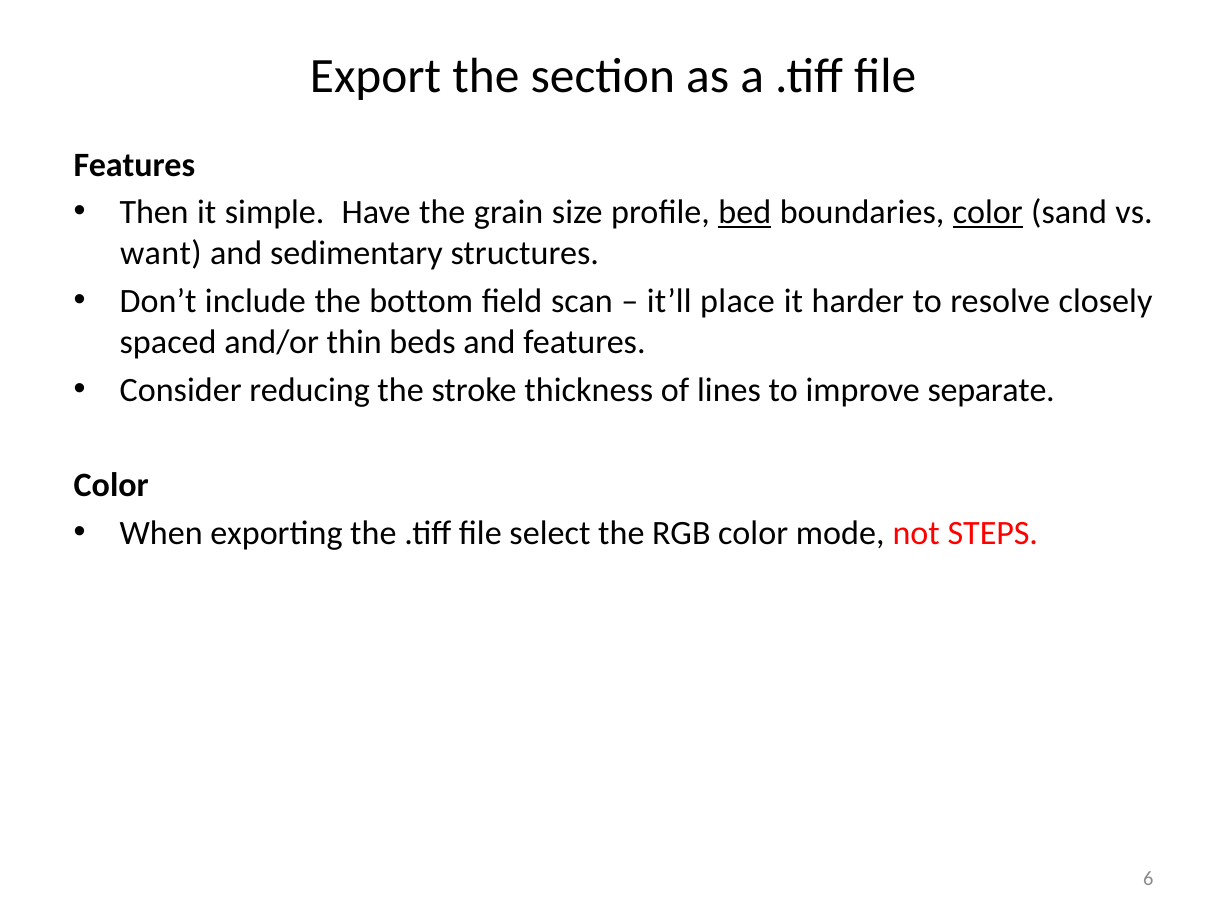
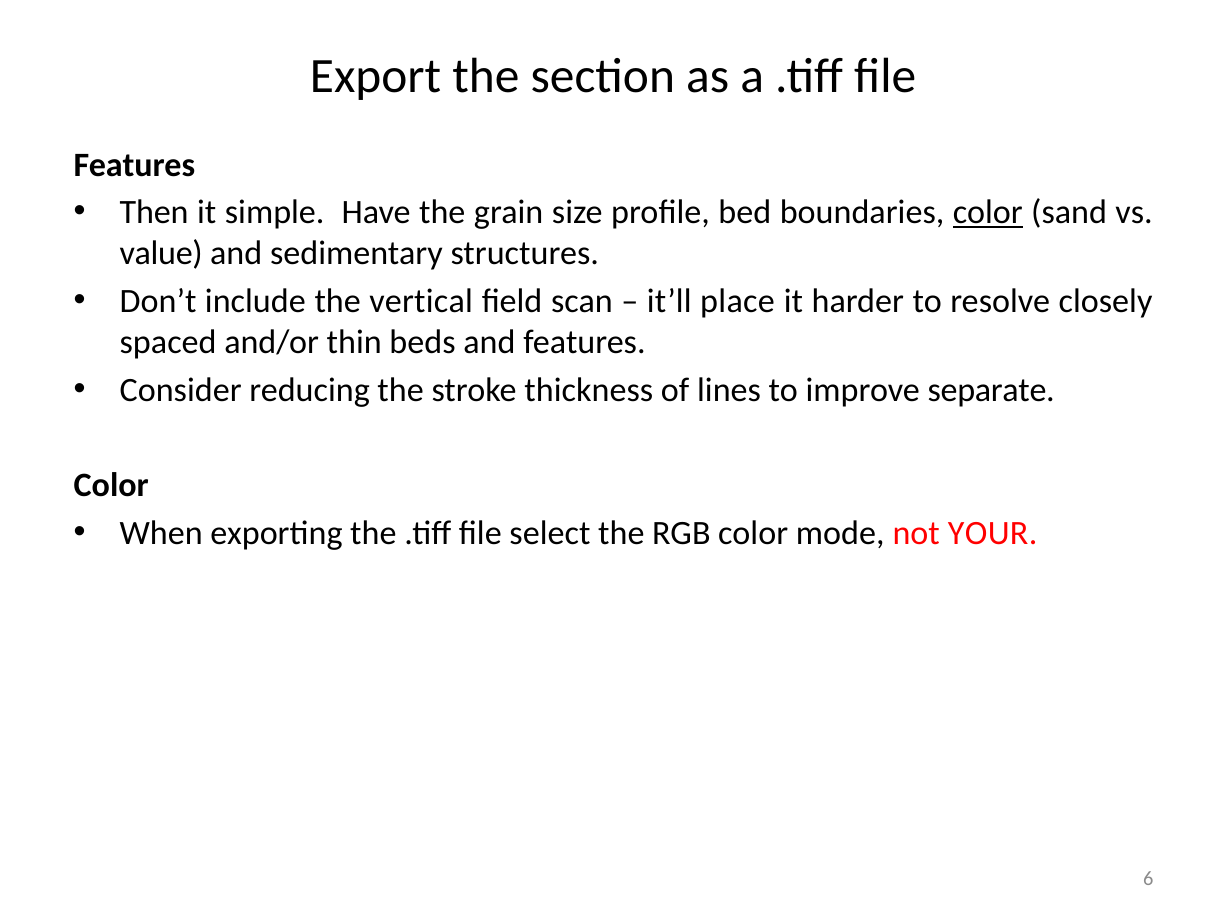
bed underline: present -> none
want: want -> value
bottom: bottom -> vertical
STEPS: STEPS -> YOUR
